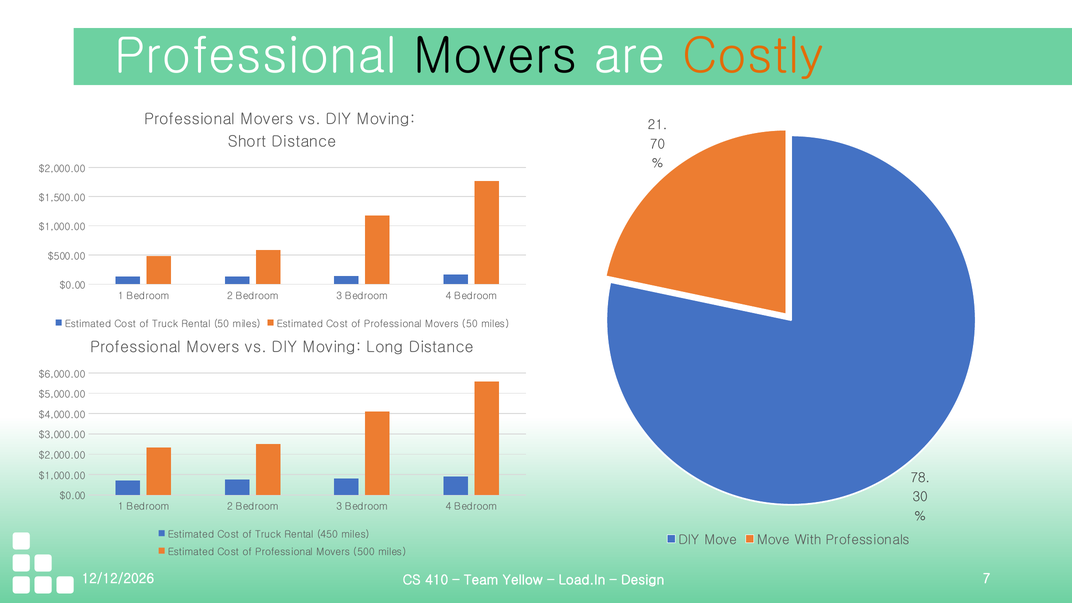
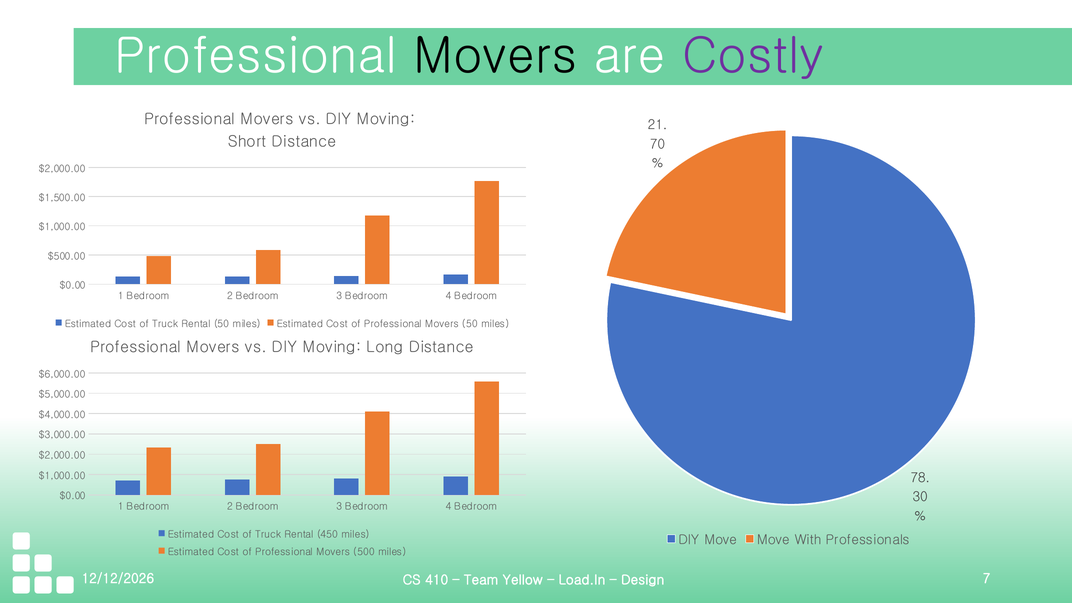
Costly colour: orange -> purple
